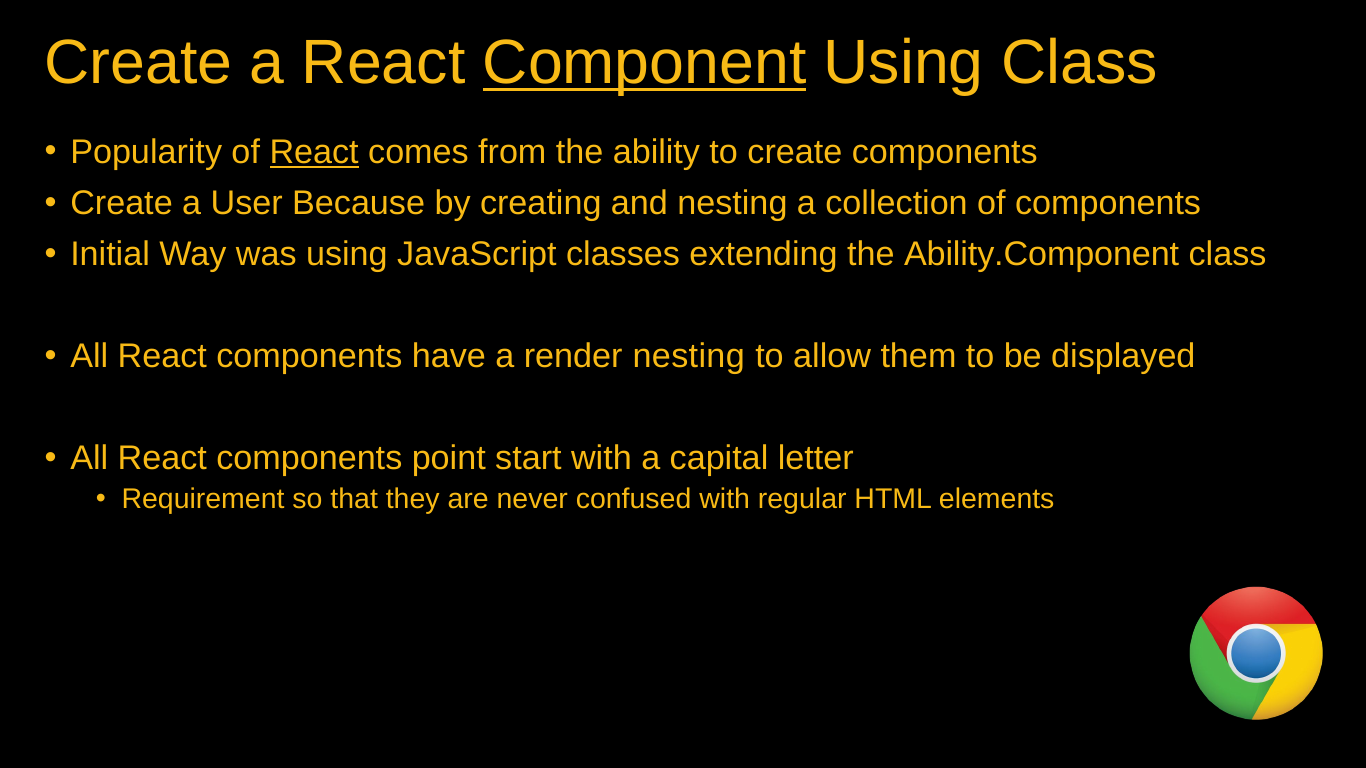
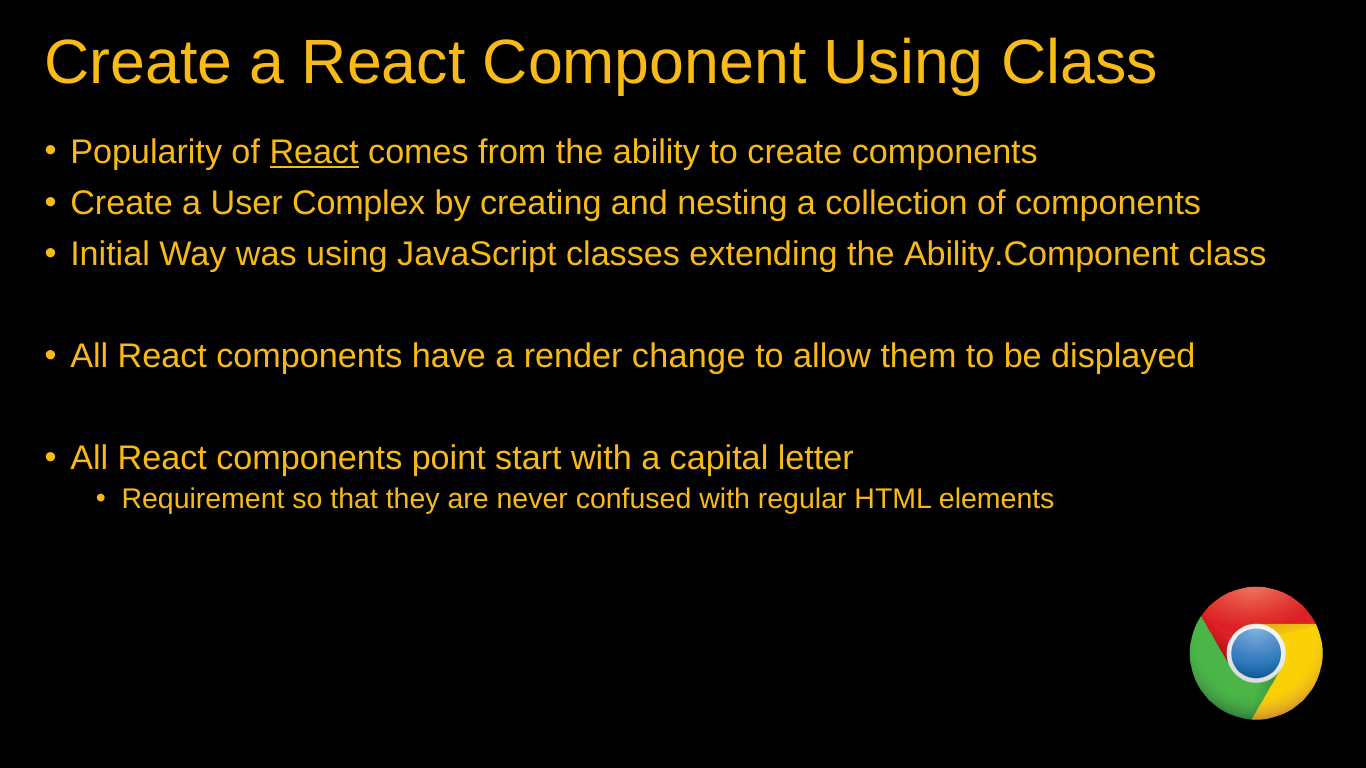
Component underline: present -> none
Because: Because -> Complex
render nesting: nesting -> change
